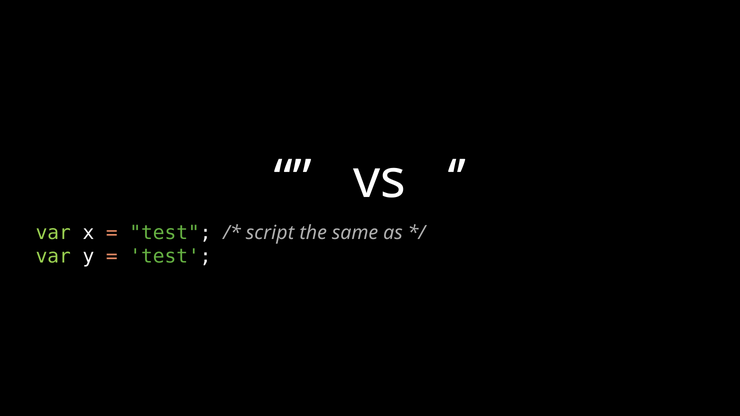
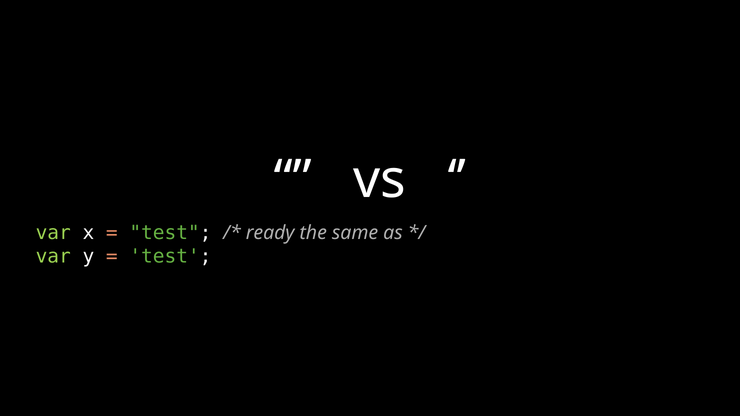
script: script -> ready
